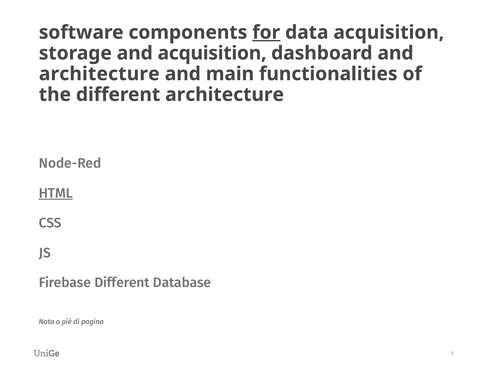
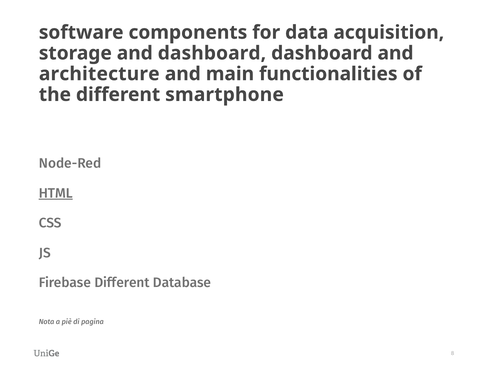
for underline: present -> none
and acquisition: acquisition -> dashboard
different architecture: architecture -> smartphone
